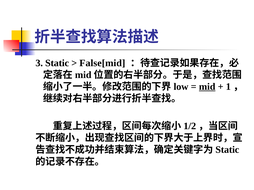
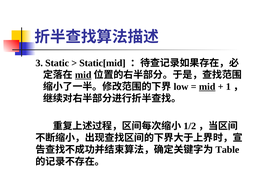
False[mid: False[mid -> Static[mid
mid at (83, 75) underline: none -> present
Static at (227, 150): Static -> Table
